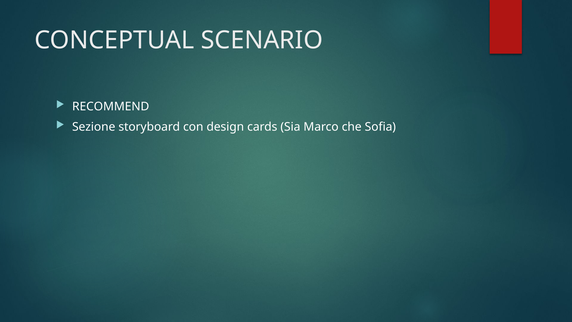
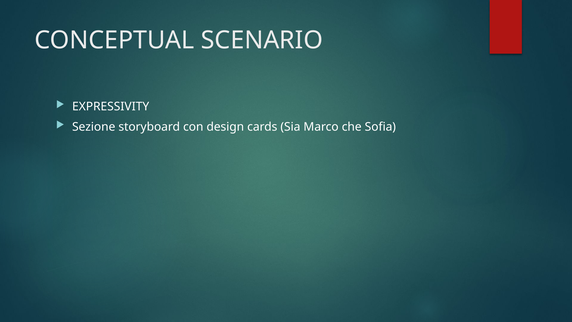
RECOMMEND: RECOMMEND -> EXPRESSIVITY
